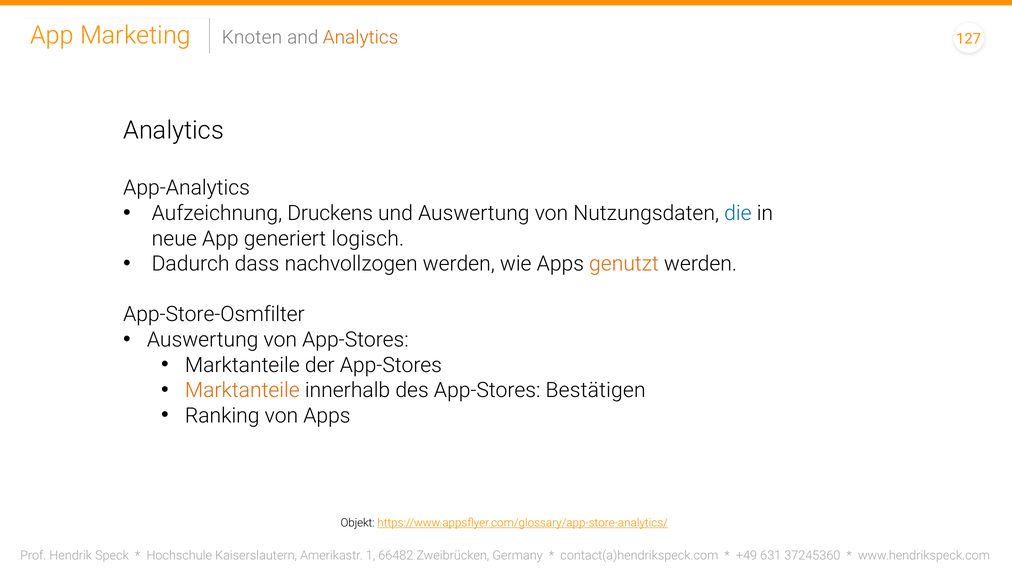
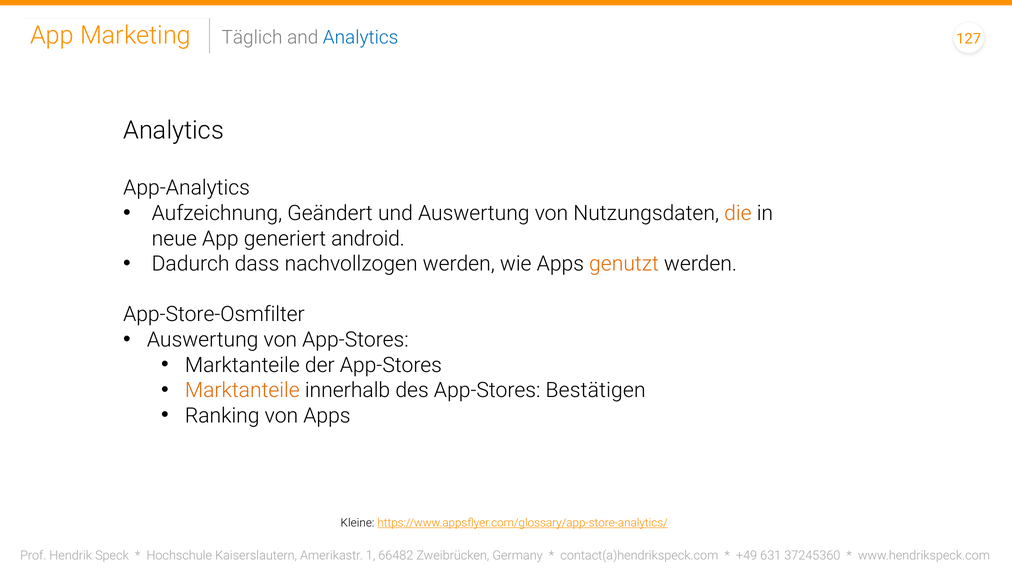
Knoten: Knoten -> Täglich
Analytics at (361, 37) colour: orange -> blue
Druckens: Druckens -> Geändert
die colour: blue -> orange
logisch: logisch -> android
Objekt: Objekt -> Kleine
